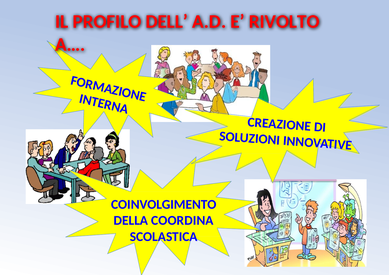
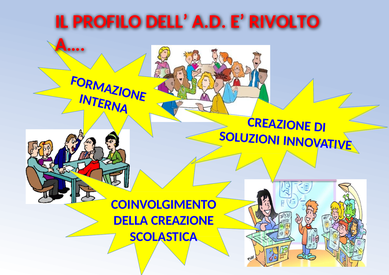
DELLA COORDINA: COORDINA -> CREAZIONE
